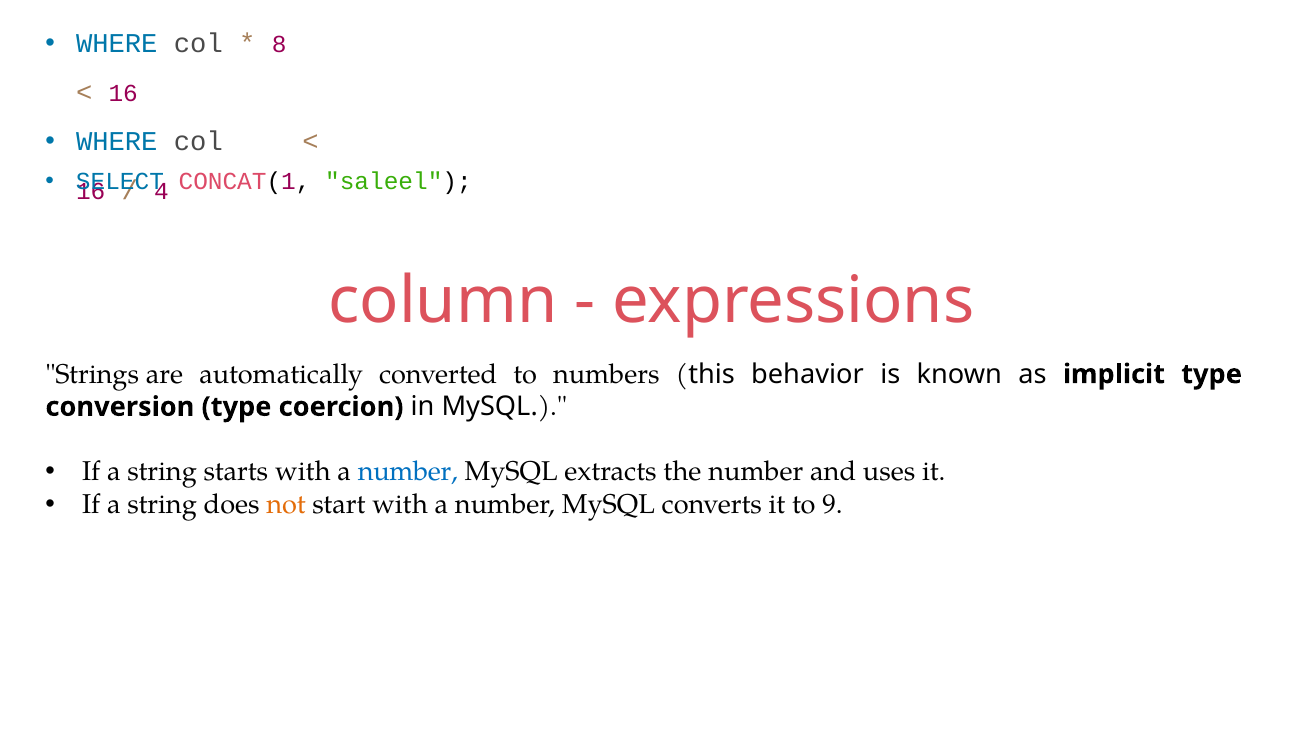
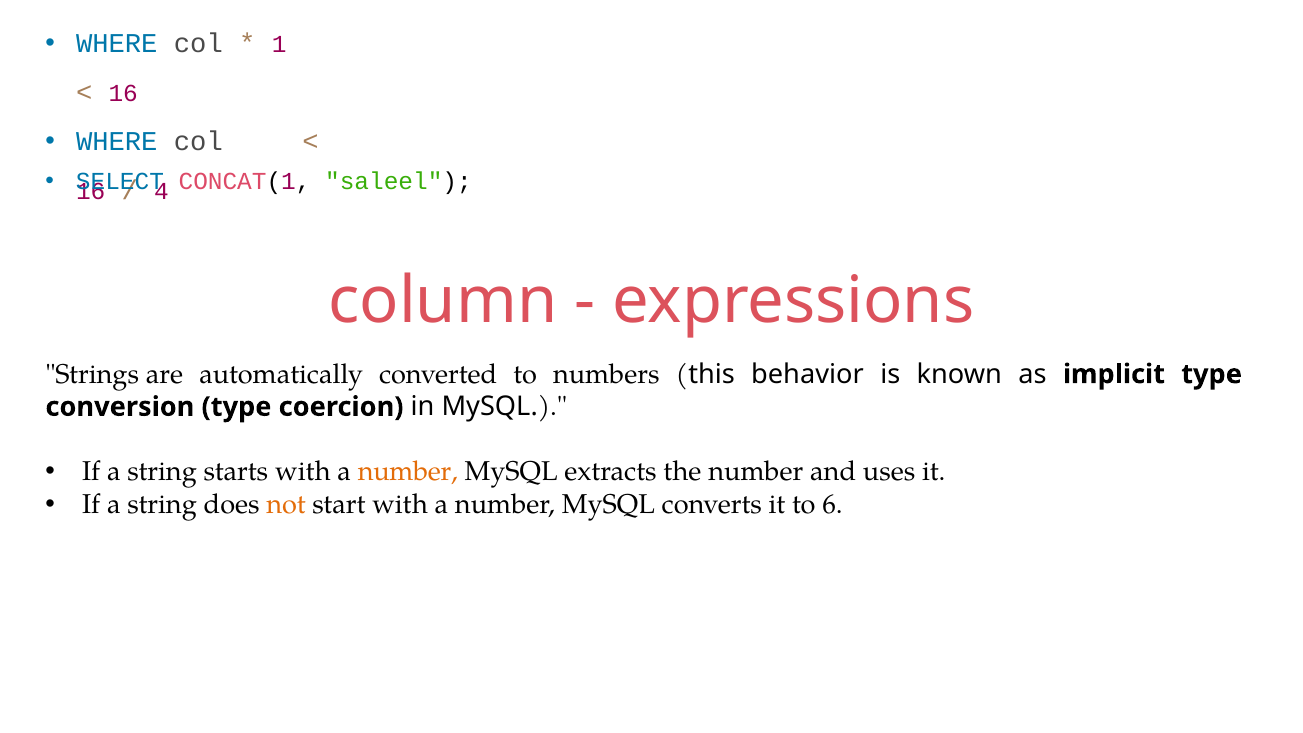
8: 8 -> 1
number at (408, 472) colour: blue -> orange
9: 9 -> 6
